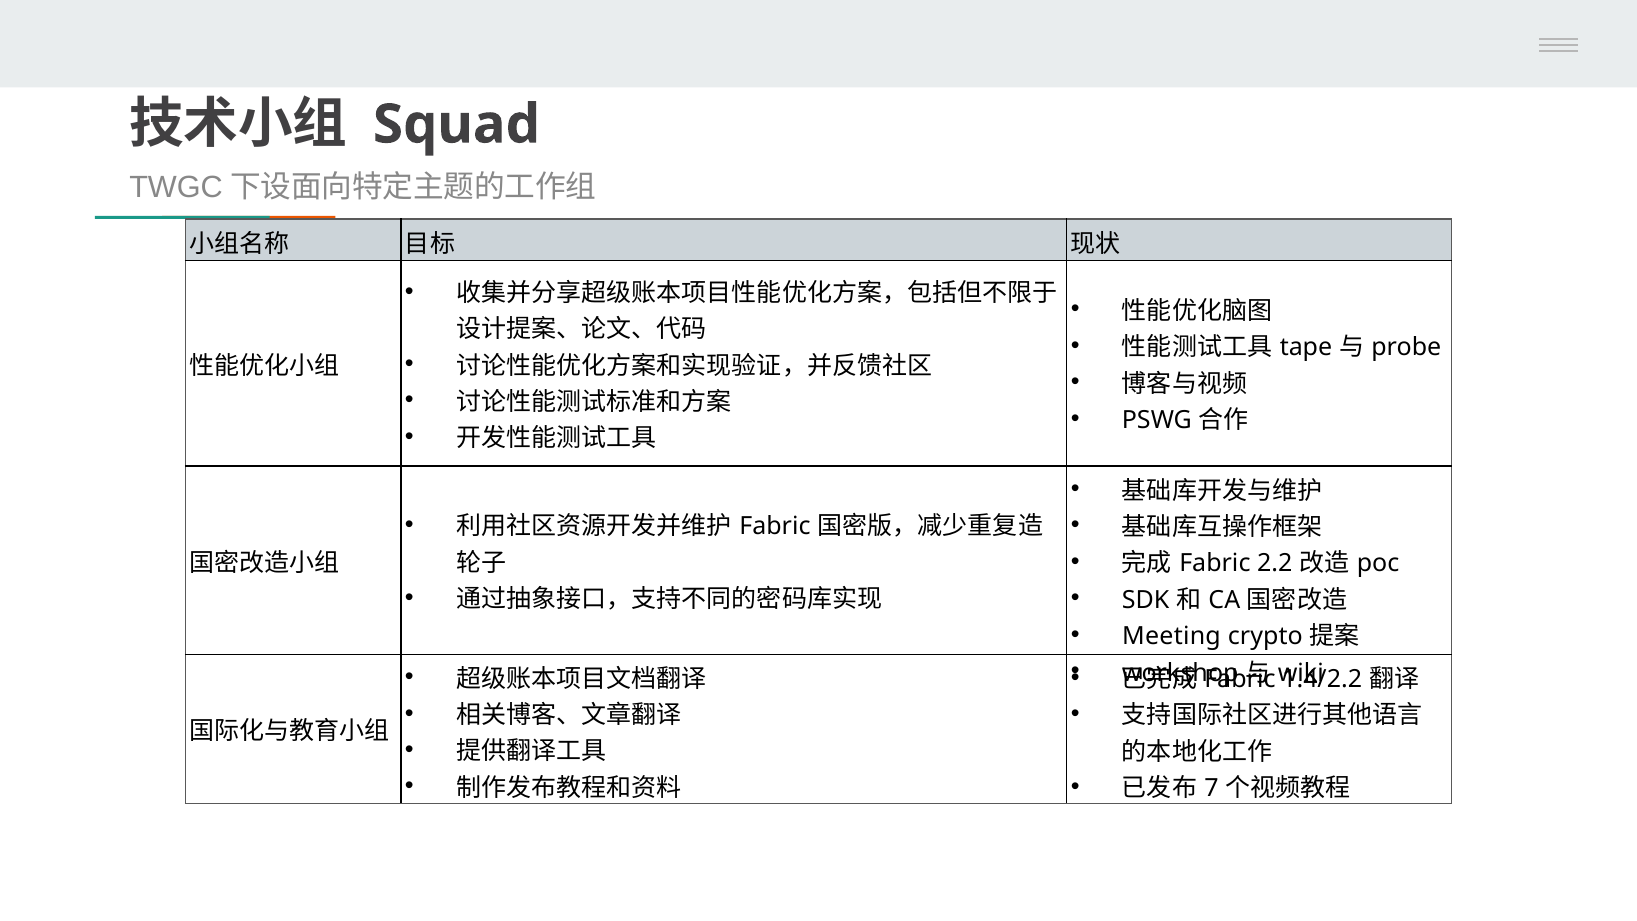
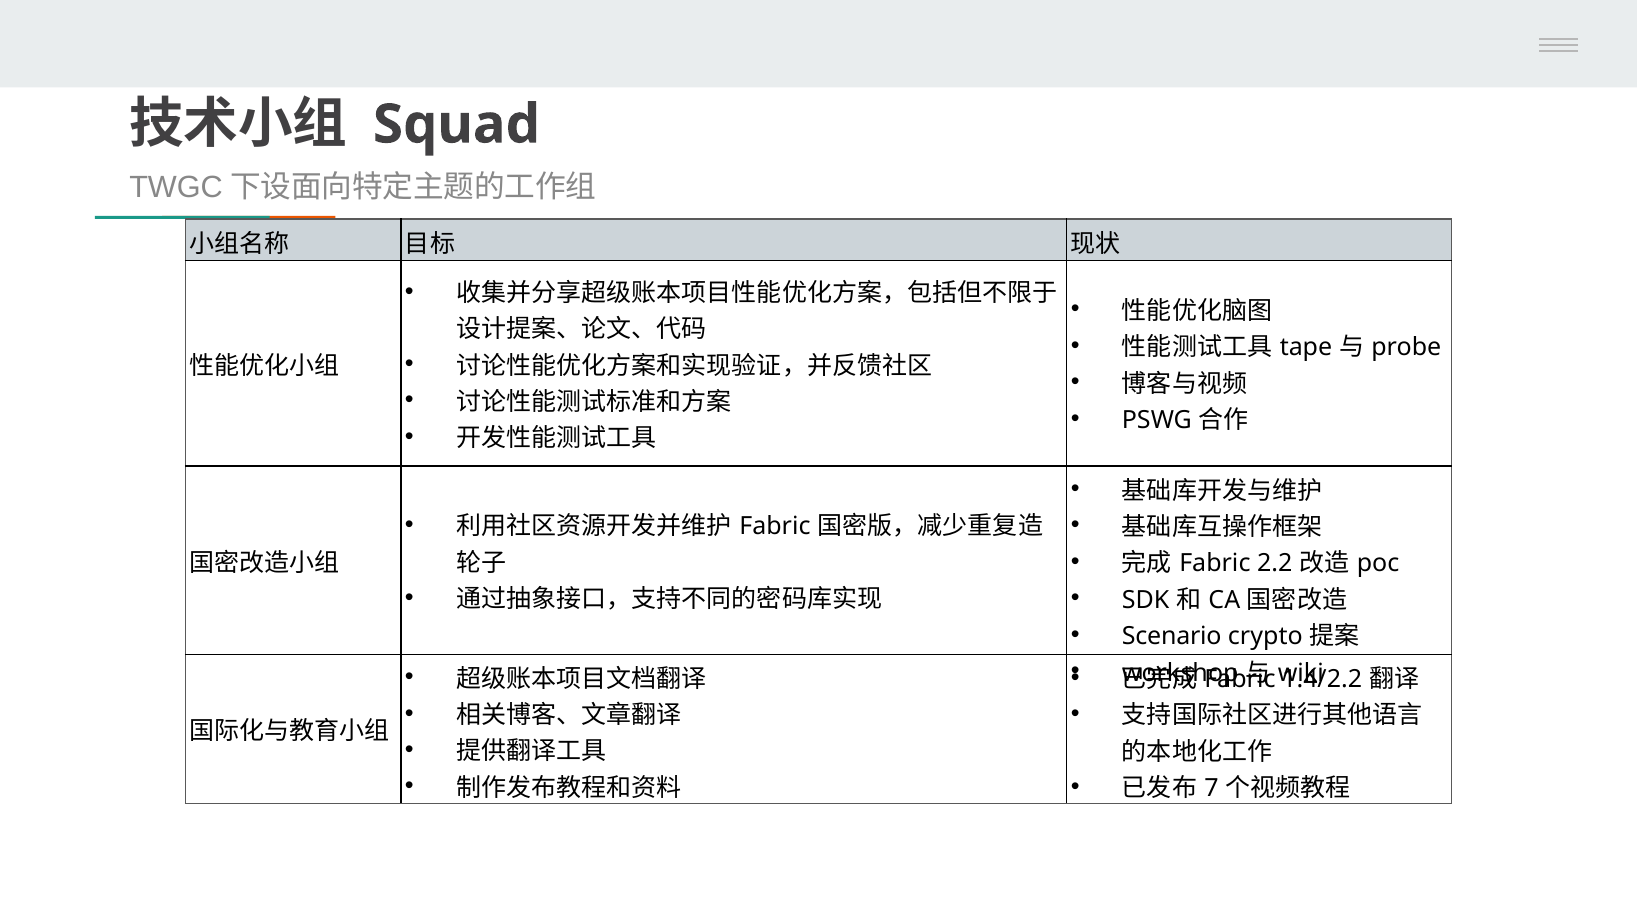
Meeting: Meeting -> Scenario
